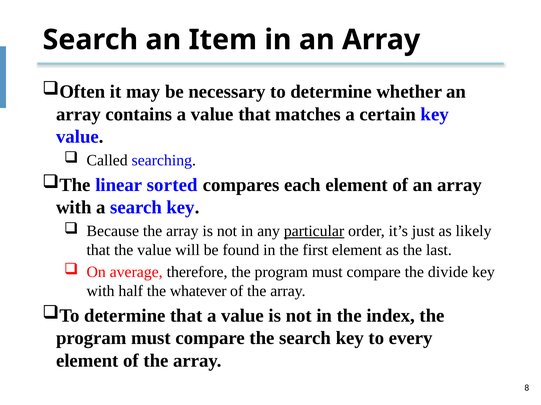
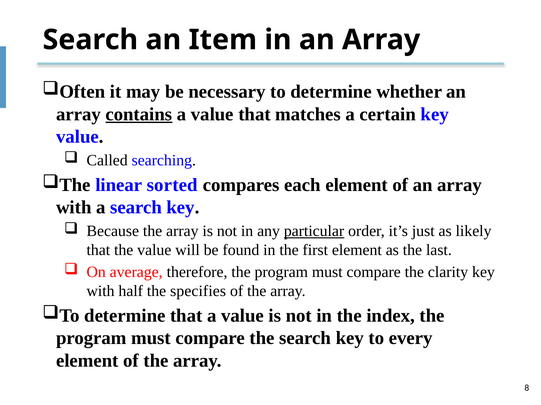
contains underline: none -> present
divide: divide -> clarity
whatever: whatever -> specifies
